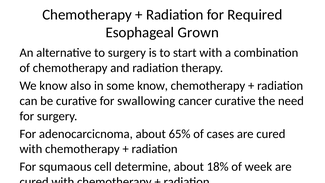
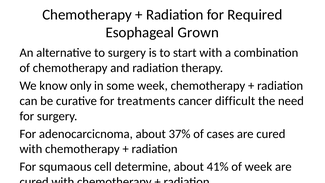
also: also -> only
some know: know -> week
swallowing: swallowing -> treatments
cancer curative: curative -> difficult
65%: 65% -> 37%
18%: 18% -> 41%
